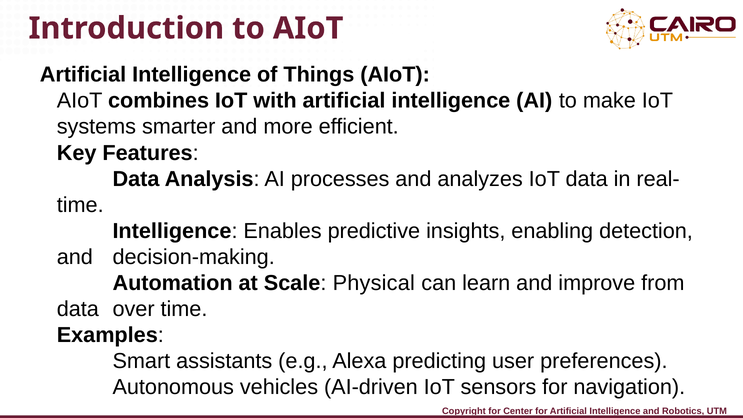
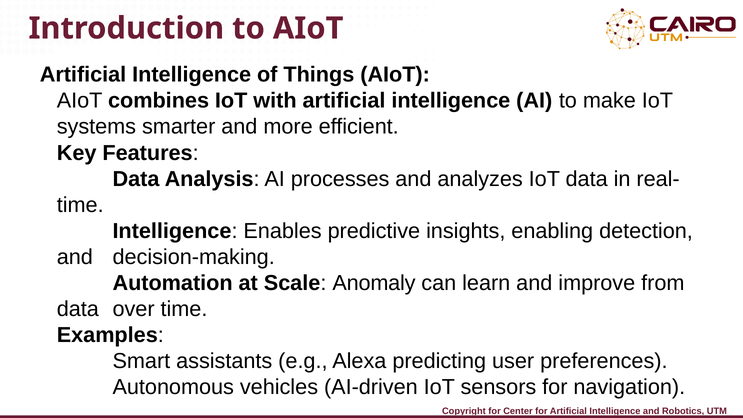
Physical: Physical -> Anomaly
